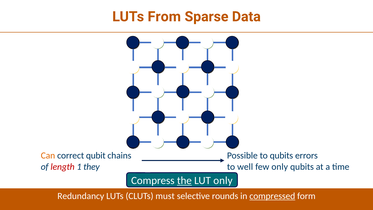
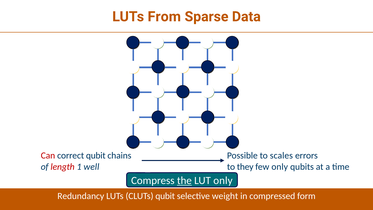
Can colour: orange -> red
to qubits: qubits -> scales
they: they -> well
well: well -> they
CLUTs must: must -> qubit
rounds: rounds -> weight
compressed underline: present -> none
